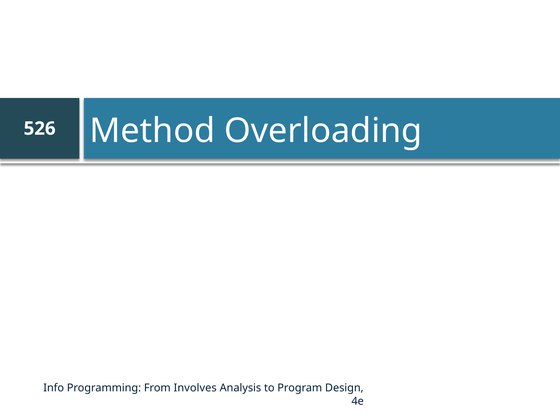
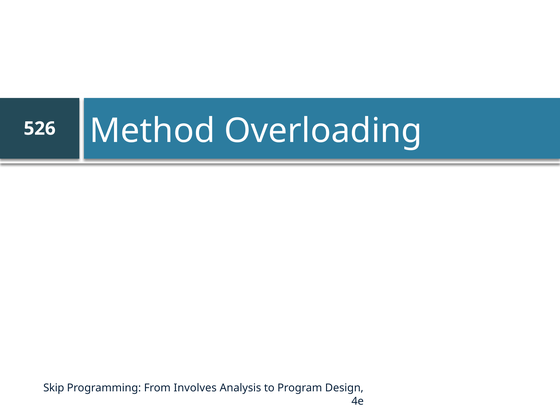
Info: Info -> Skip
